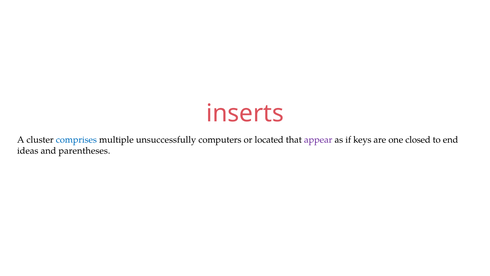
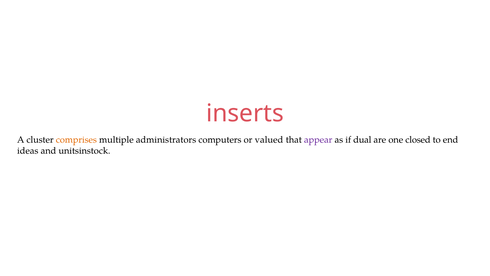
comprises colour: blue -> orange
unsuccessfully: unsuccessfully -> administrators
located: located -> valued
keys: keys -> dual
parentheses: parentheses -> unitsinstock
